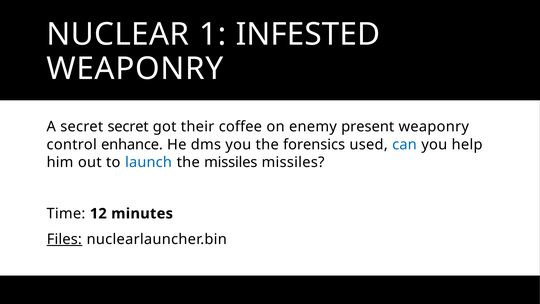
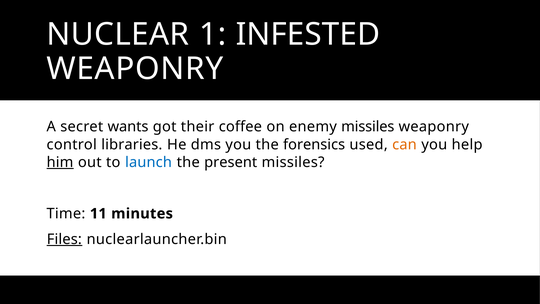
secret secret: secret -> wants
enemy present: present -> missiles
enhance: enhance -> libraries
can colour: blue -> orange
him underline: none -> present
the missiles: missiles -> present
12: 12 -> 11
